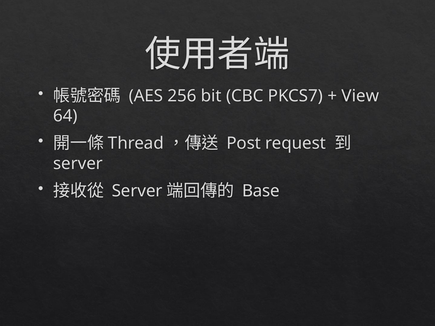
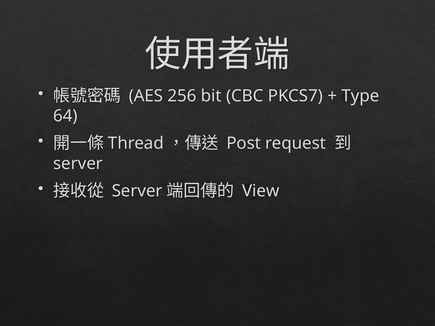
View: View -> Type
Base: Base -> View
